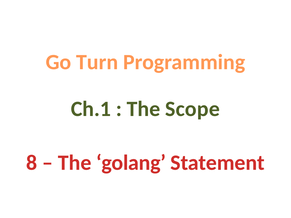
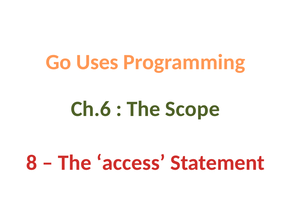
Turn: Turn -> Uses
Ch.1: Ch.1 -> Ch.6
golang: golang -> access
